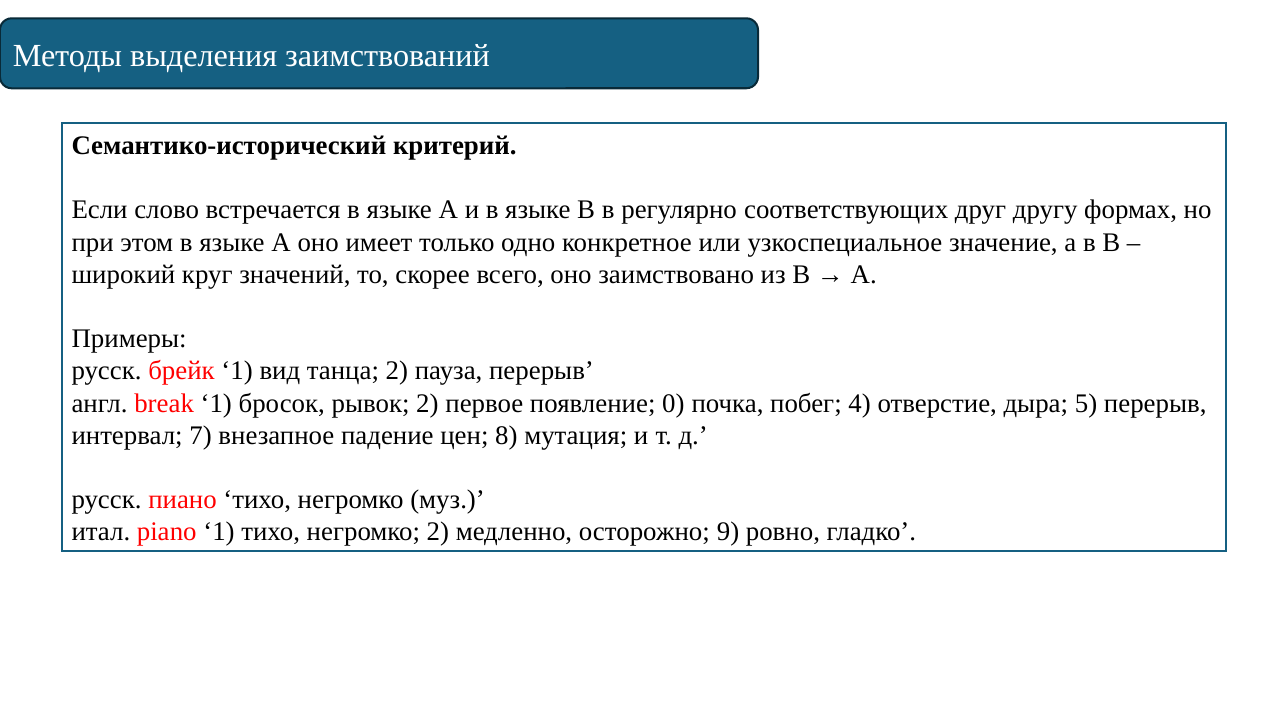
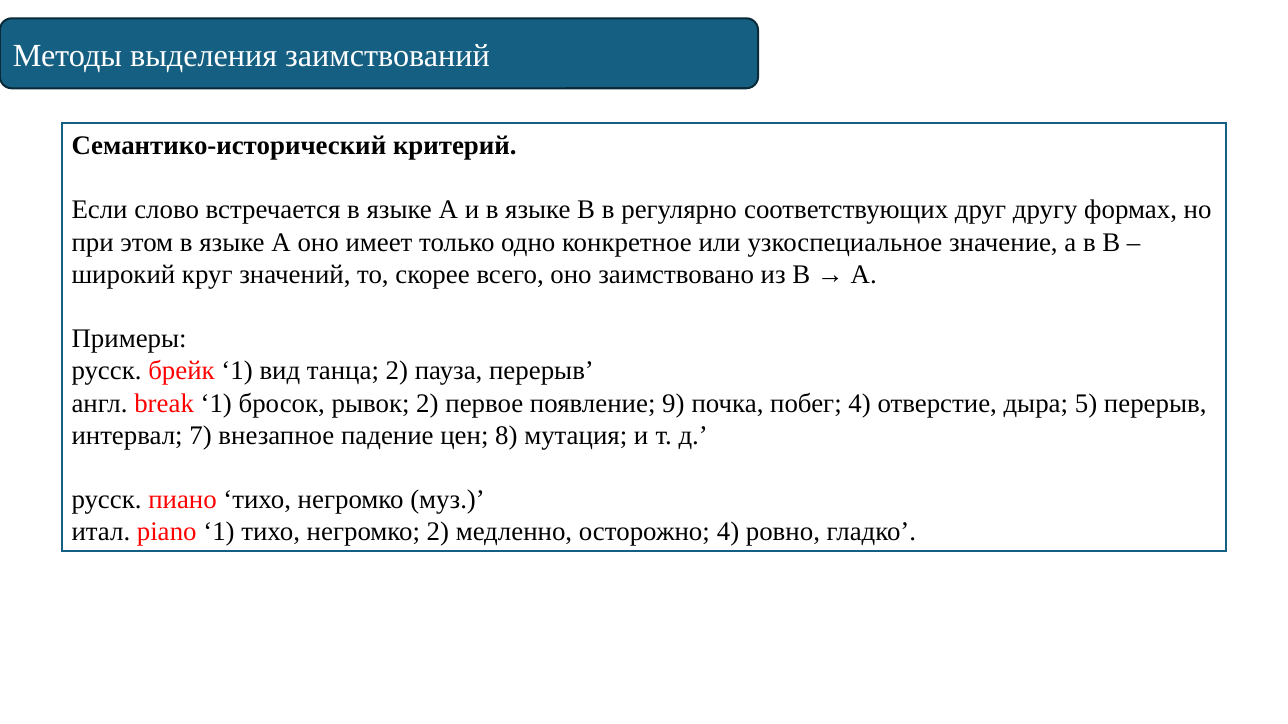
0: 0 -> 9
осторожно 9: 9 -> 4
